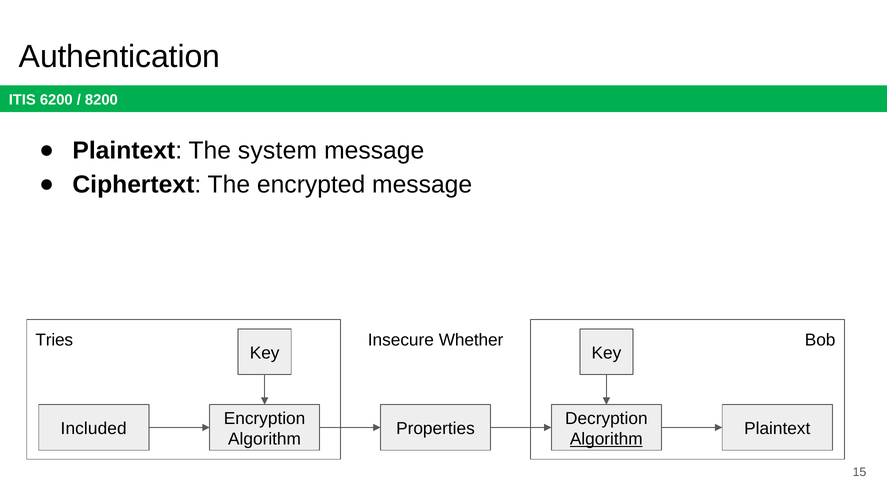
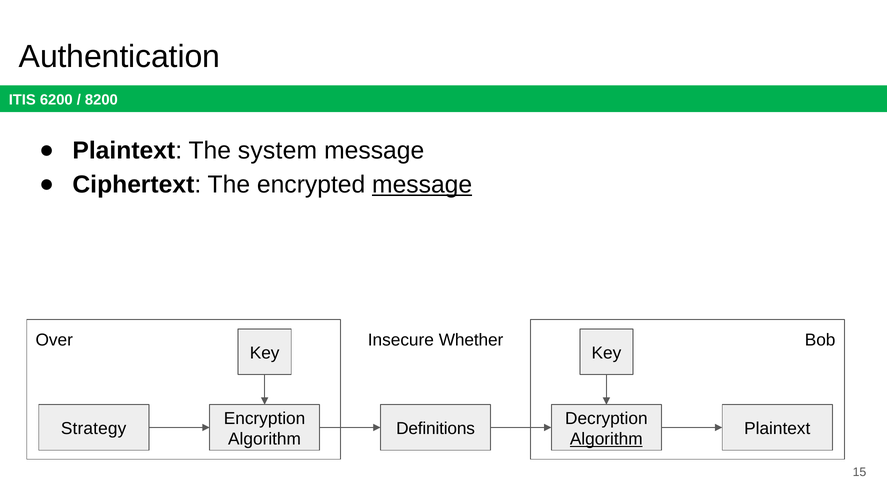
message at (422, 185) underline: none -> present
Tries: Tries -> Over
Included: Included -> Strategy
Properties: Properties -> Definitions
